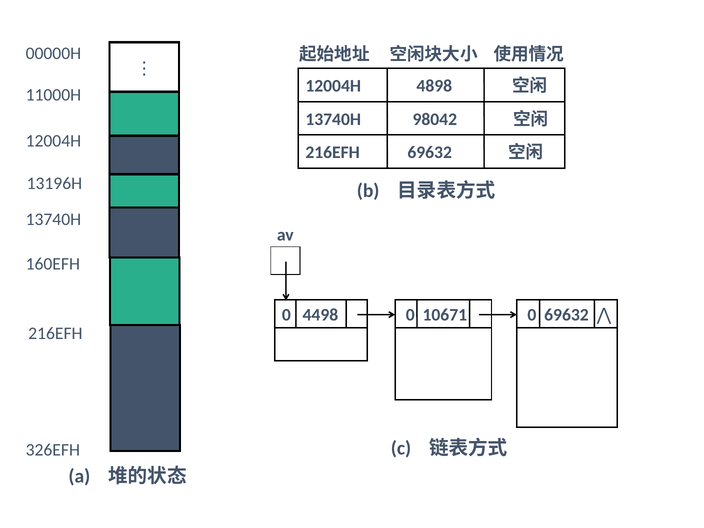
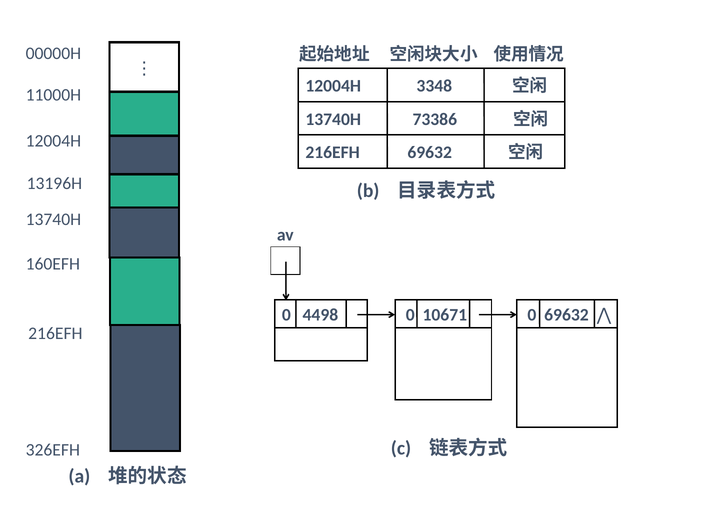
4898: 4898 -> 3348
98042: 98042 -> 73386
